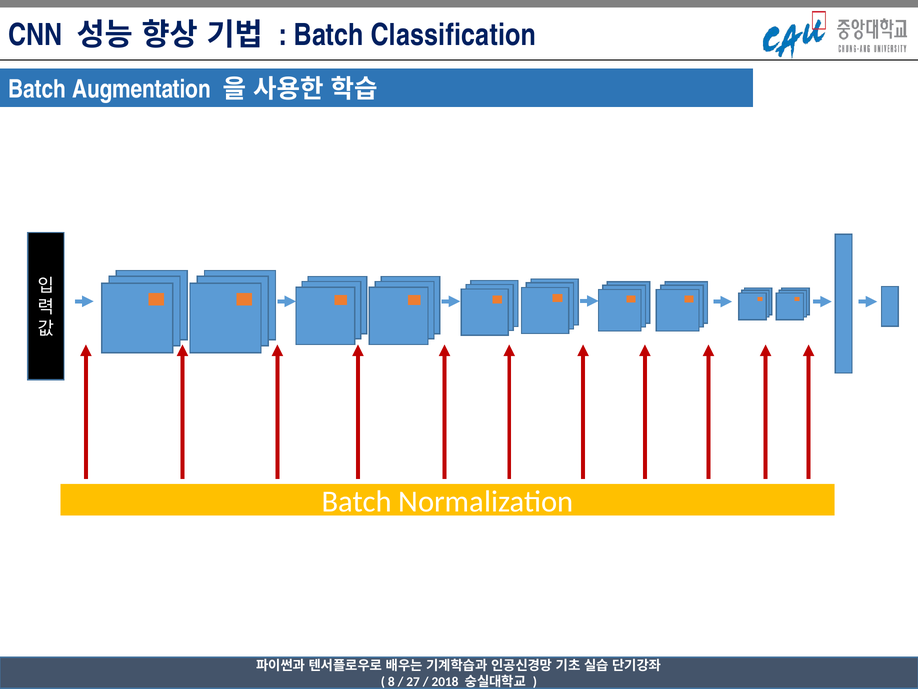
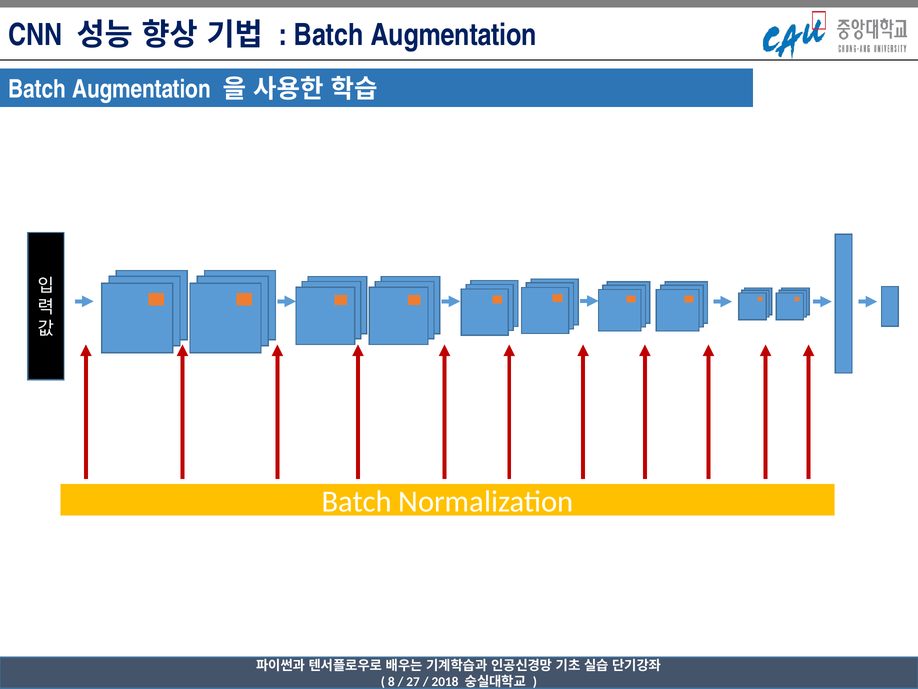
Classification at (453, 35): Classification -> Augmentation
